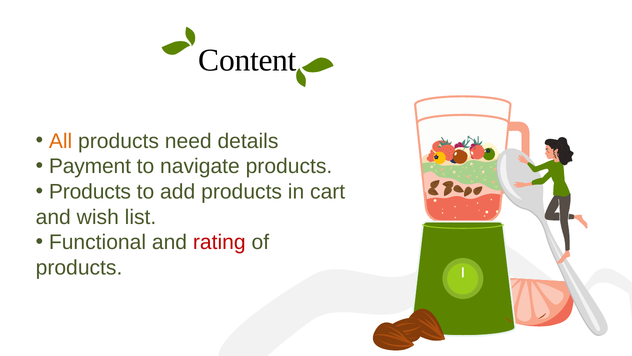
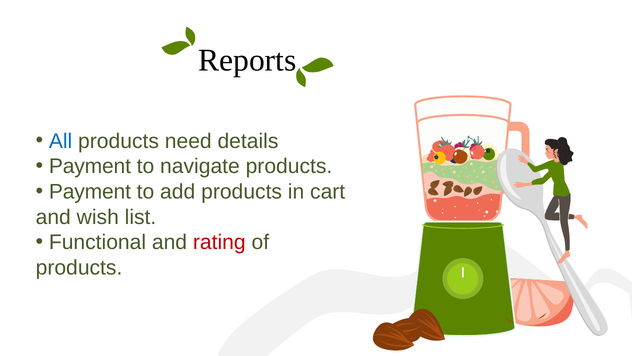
Content: Content -> Reports
All colour: orange -> blue
Products at (90, 191): Products -> Payment
